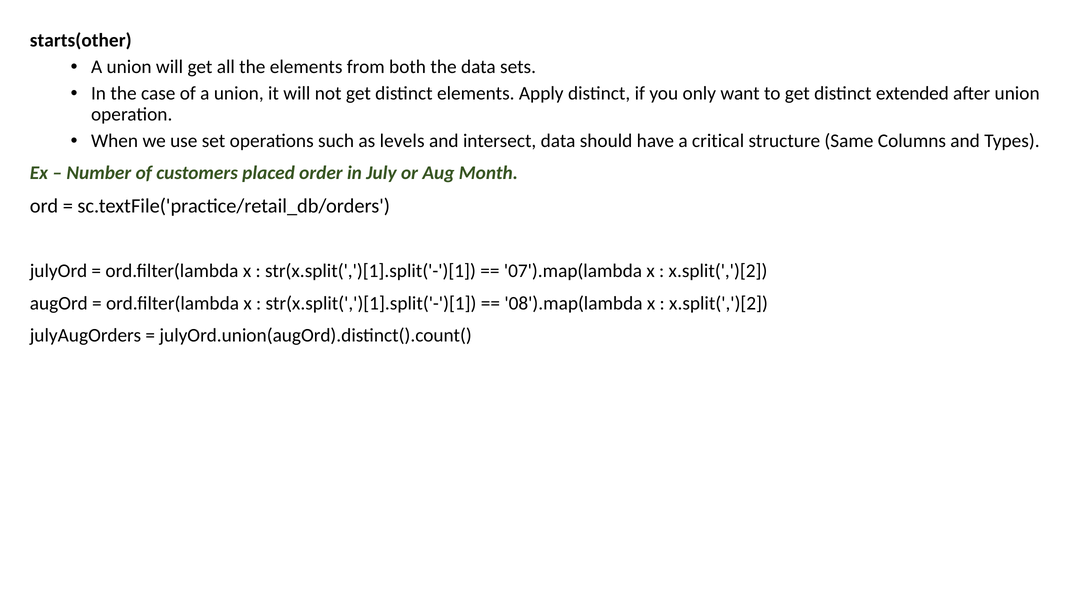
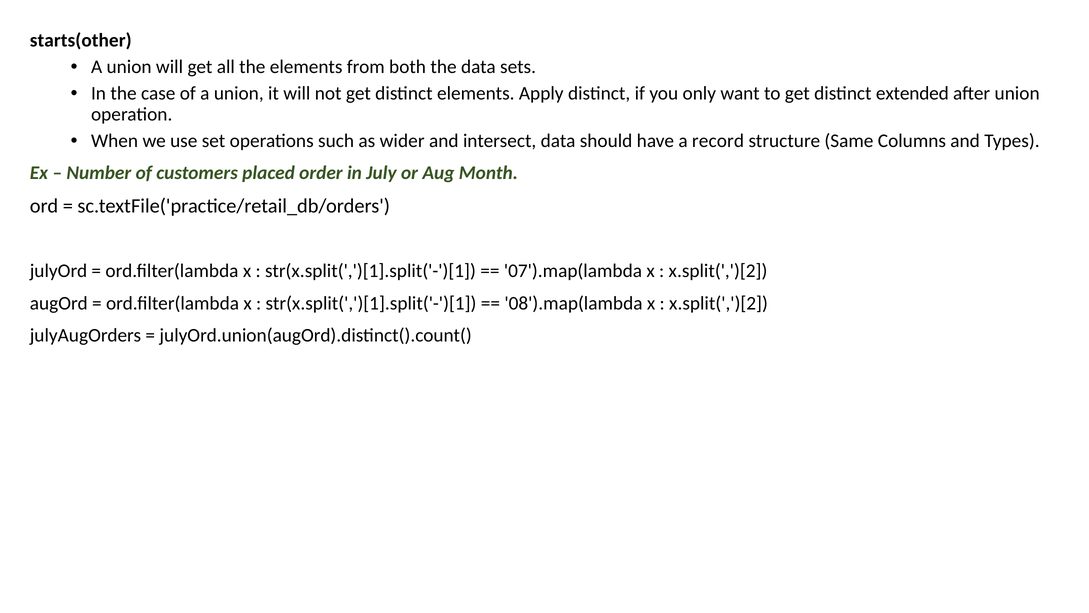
levels: levels -> wider
critical: critical -> record
